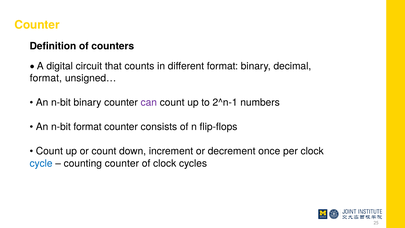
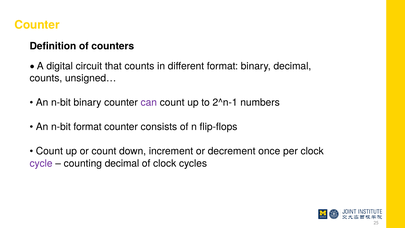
format at (46, 78): format -> counts
cycle colour: blue -> purple
counting counter: counter -> decimal
